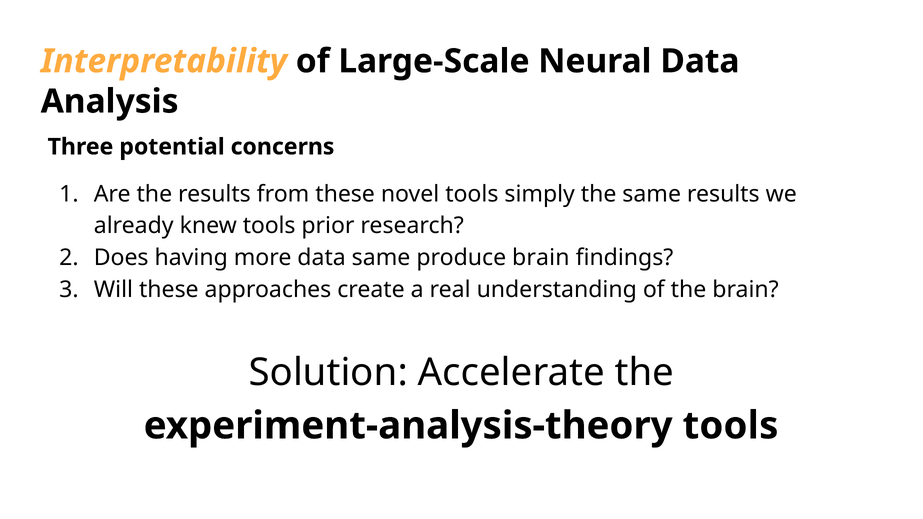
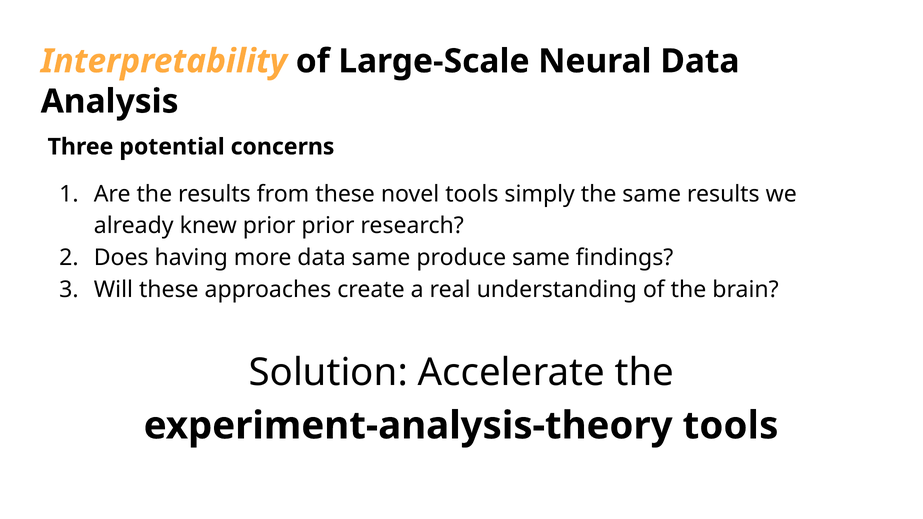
knew tools: tools -> prior
produce brain: brain -> same
